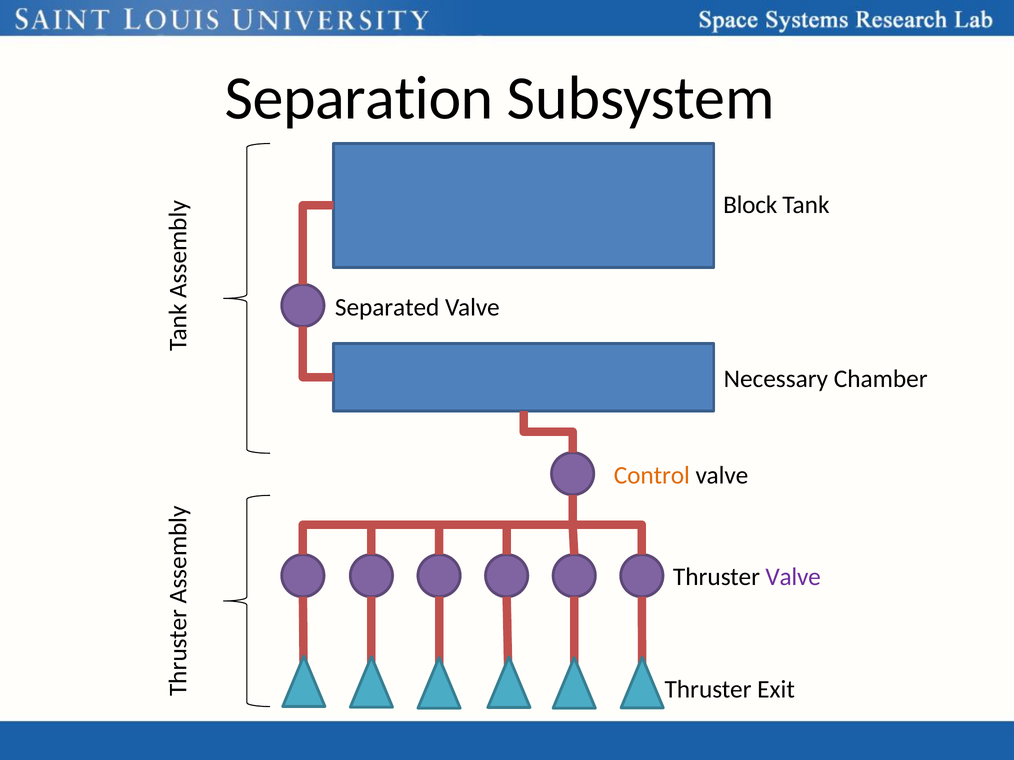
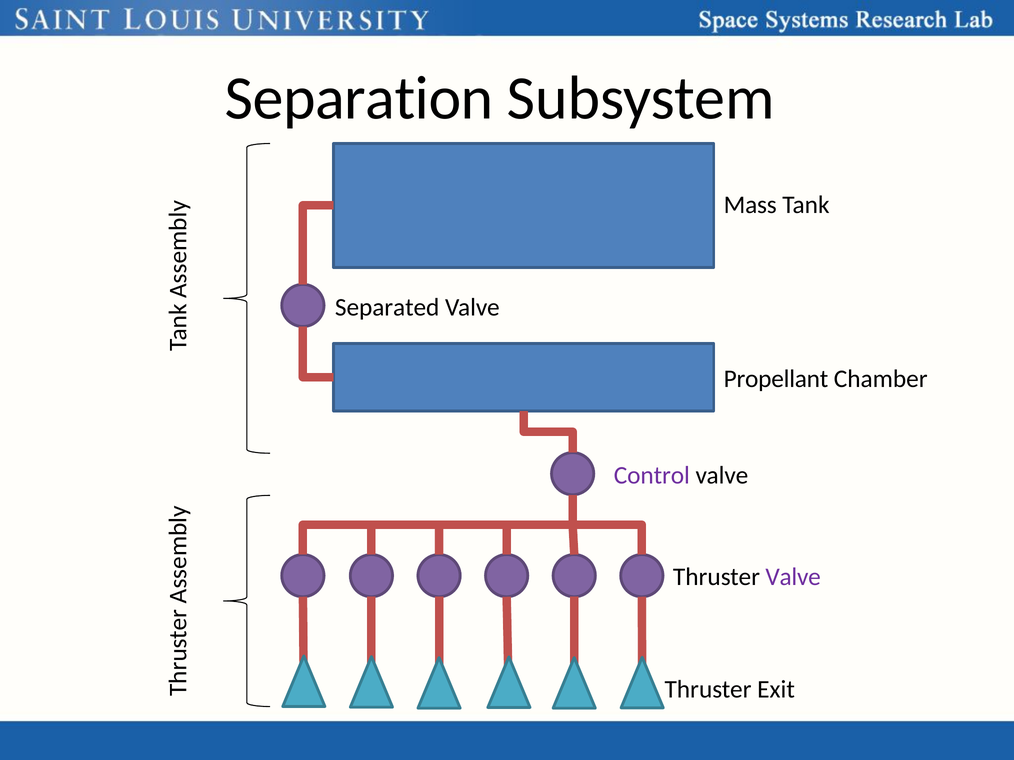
Block: Block -> Mass
Necessary: Necessary -> Propellant
Control colour: orange -> purple
